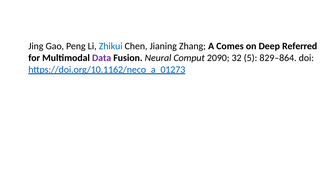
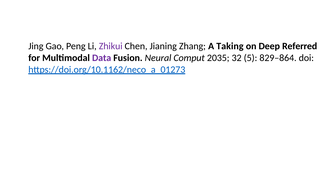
Zhikui colour: blue -> purple
Comes: Comes -> Taking
2090: 2090 -> 2035
